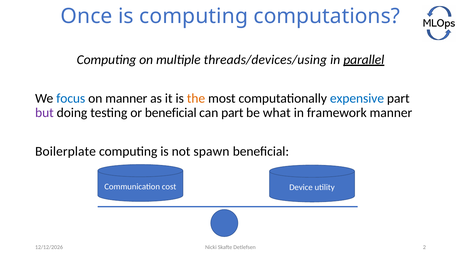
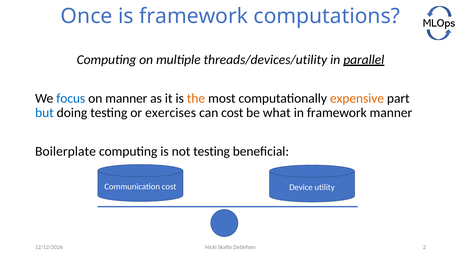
is computing: computing -> framework
threads/devices/using: threads/devices/using -> threads/devices/utility
expensive colour: blue -> orange
but colour: purple -> blue
or beneficial: beneficial -> exercises
can part: part -> cost
not spawn: spawn -> testing
